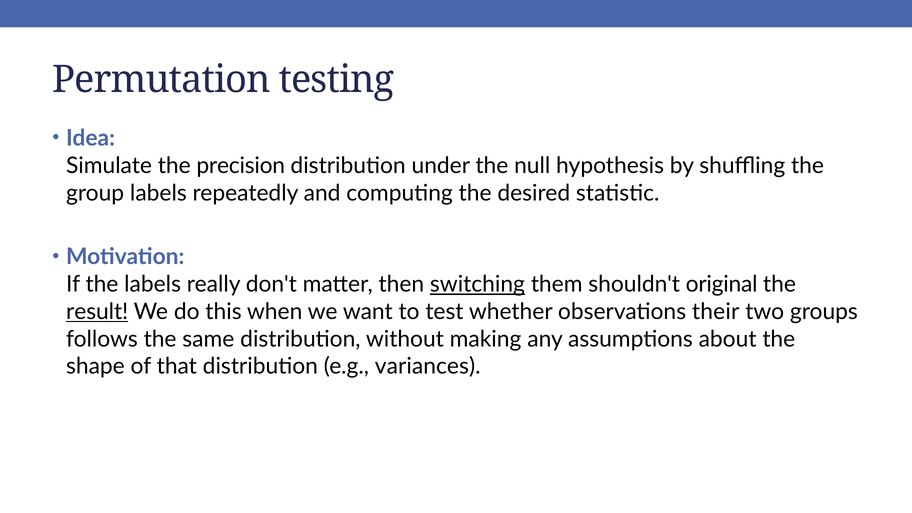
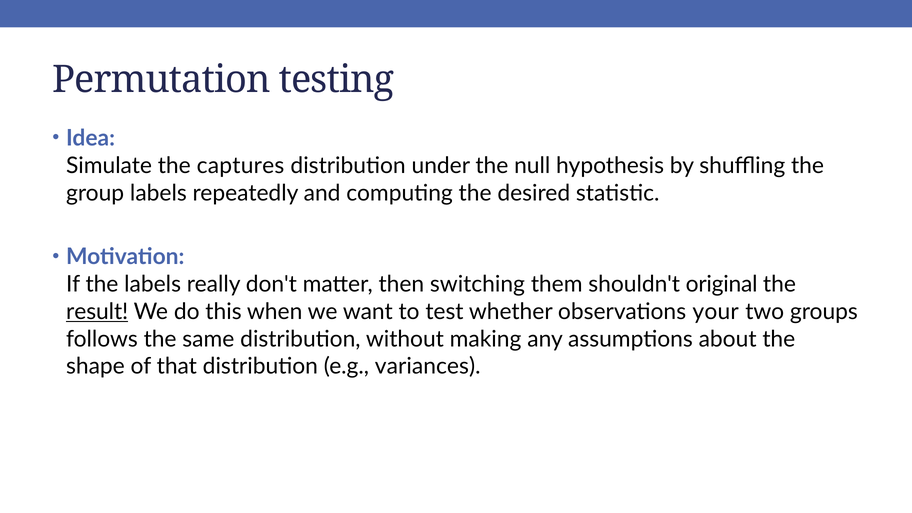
precision: precision -> captures
switching underline: present -> none
their: their -> your
